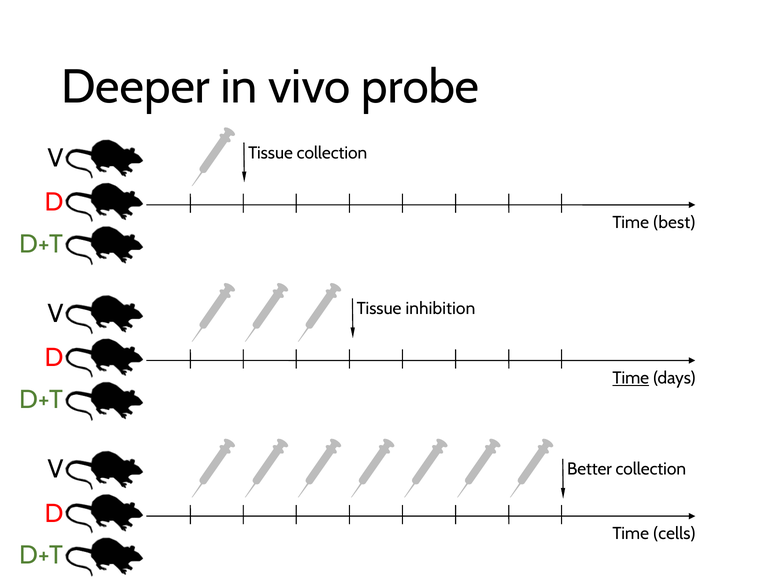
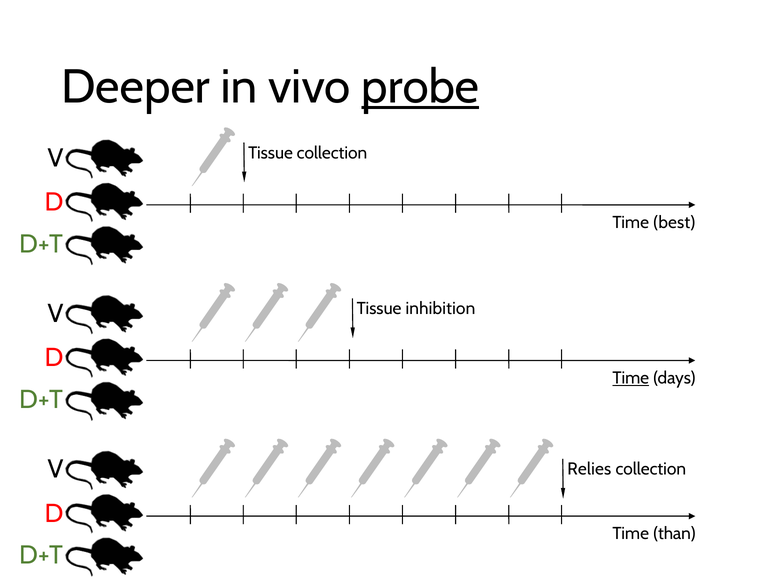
probe underline: none -> present
Better: Better -> Relies
cells: cells -> than
